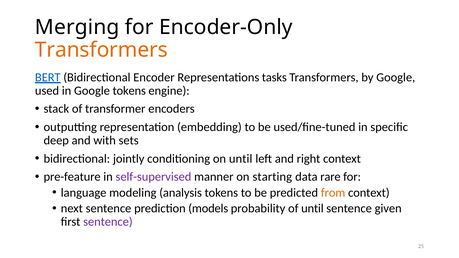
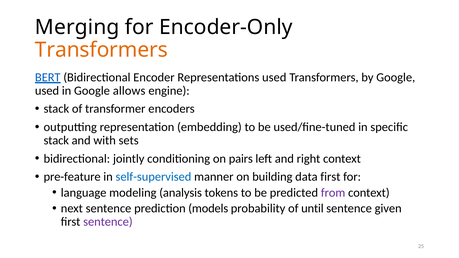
Representations tasks: tasks -> used
Google tokens: tokens -> allows
deep at (56, 141): deep -> stack
on until: until -> pairs
self-supervised colour: purple -> blue
starting: starting -> building
data rare: rare -> first
from colour: orange -> purple
